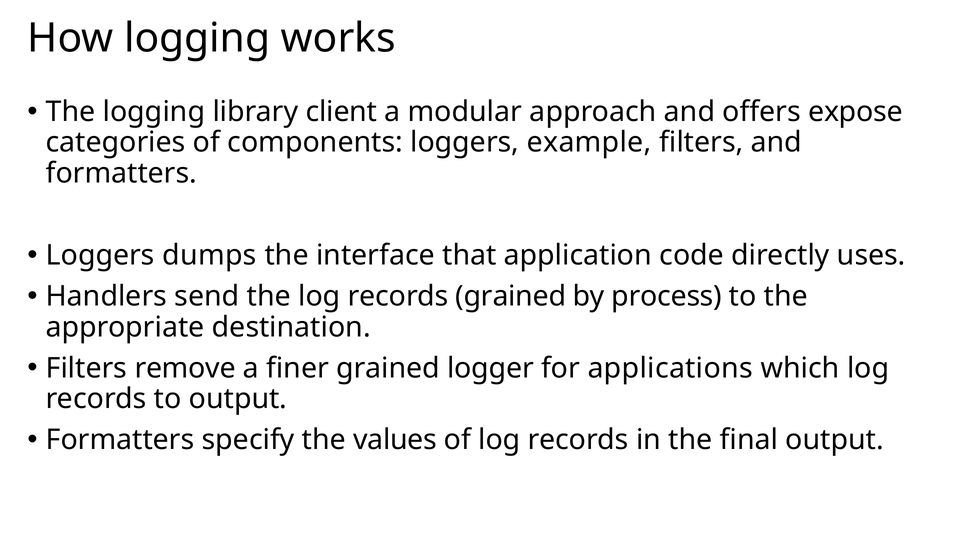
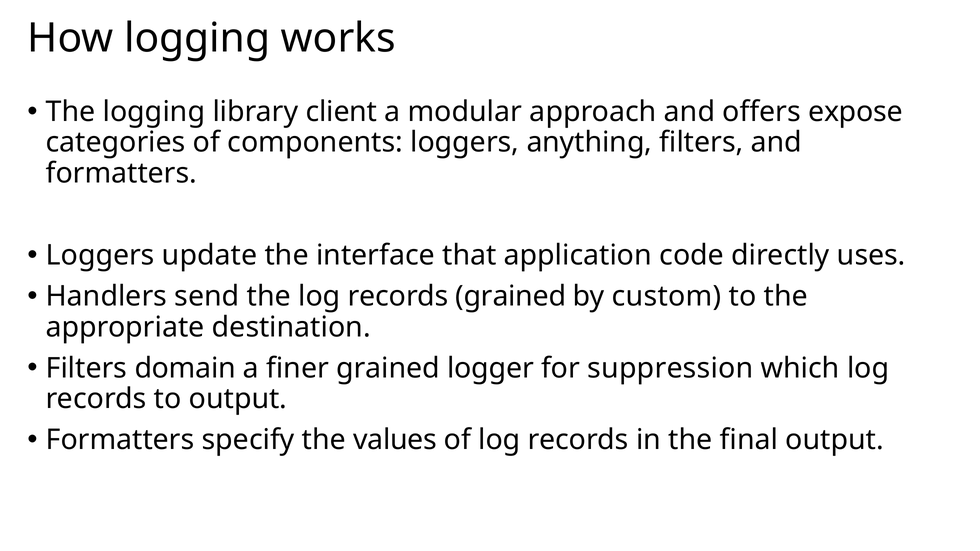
example: example -> anything
dumps: dumps -> update
process: process -> custom
remove: remove -> domain
applications: applications -> suppression
